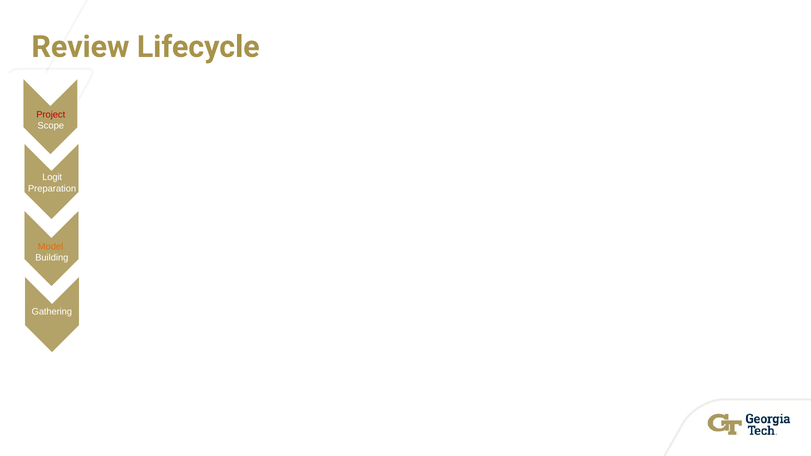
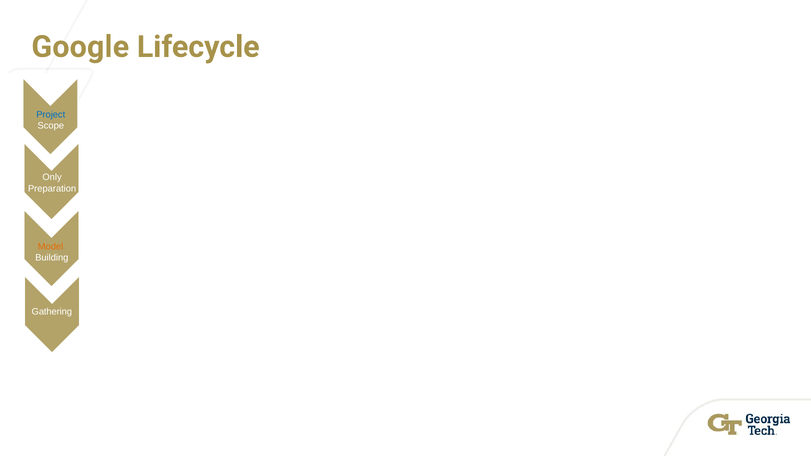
Review: Review -> Google
Project colour: red -> blue
Logit: Logit -> Only
